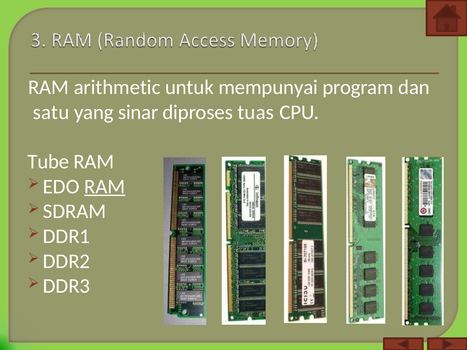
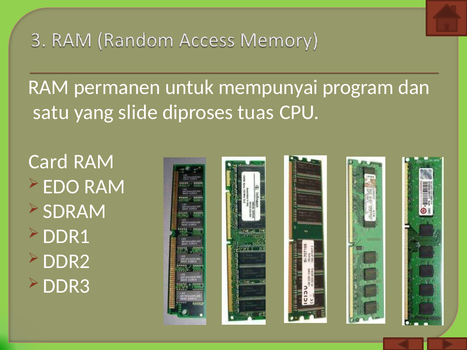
arithmetic: arithmetic -> permanen
sinar: sinar -> slide
Tube: Tube -> Card
RAM at (105, 187) underline: present -> none
